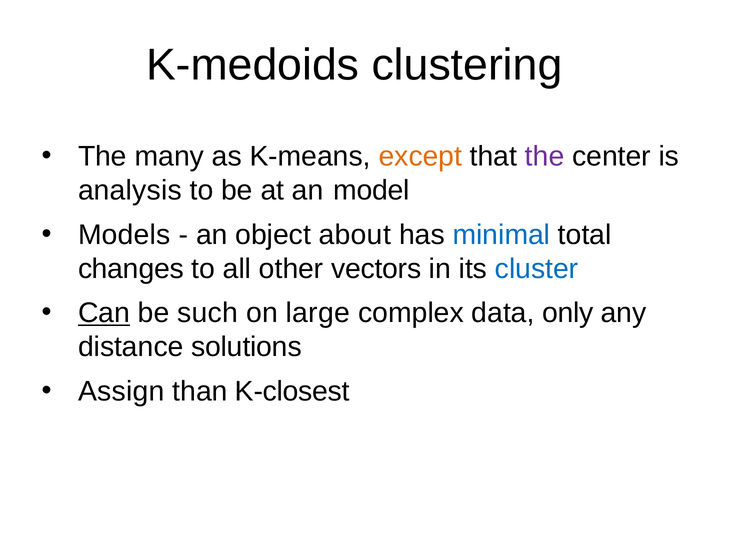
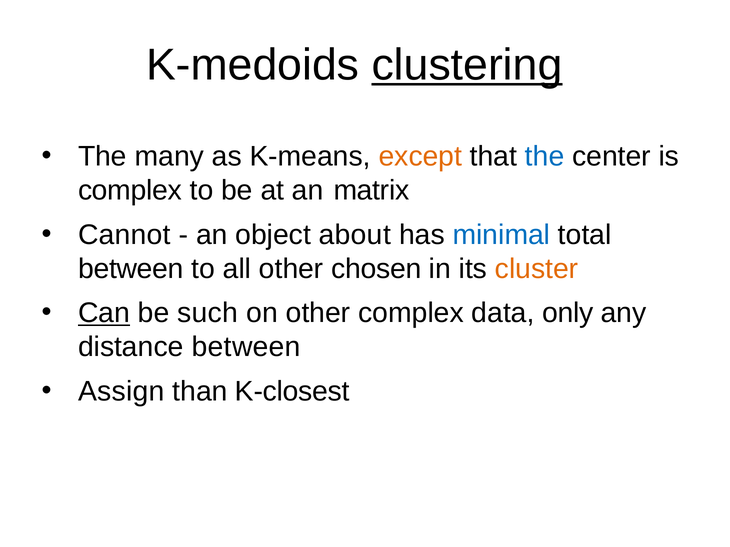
clustering underline: none -> present
the at (545, 157) colour: purple -> blue
analysis at (130, 191): analysis -> complex
model: model -> matrix
Models: Models -> Cannot
changes at (131, 269): changes -> between
vectors: vectors -> chosen
cluster colour: blue -> orange
on large: large -> other
distance solutions: solutions -> between
